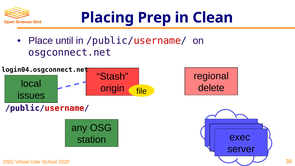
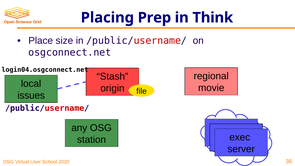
Clean: Clean -> Think
until: until -> size
delete: delete -> movie
